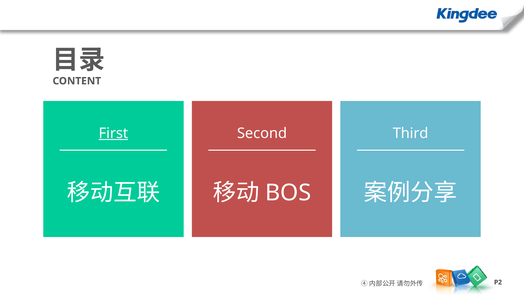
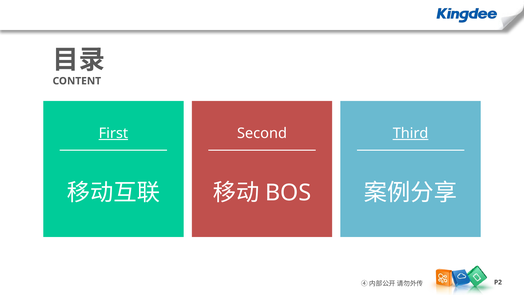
Third underline: none -> present
